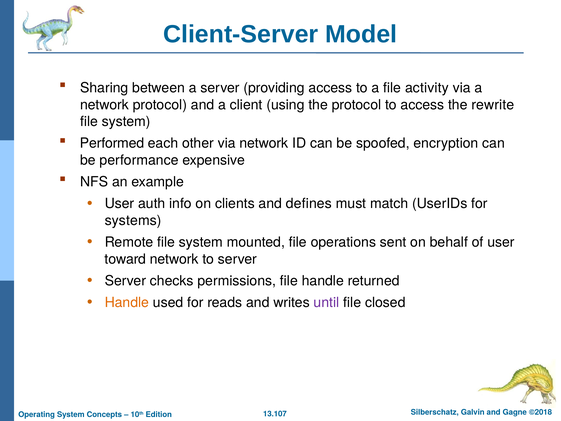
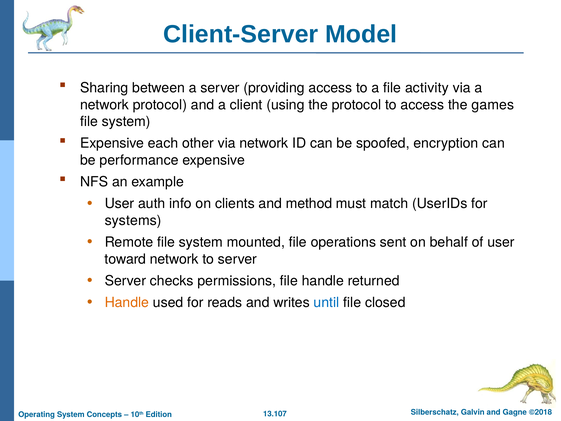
rewrite: rewrite -> games
Performed at (112, 143): Performed -> Expensive
defines: defines -> method
until colour: purple -> blue
